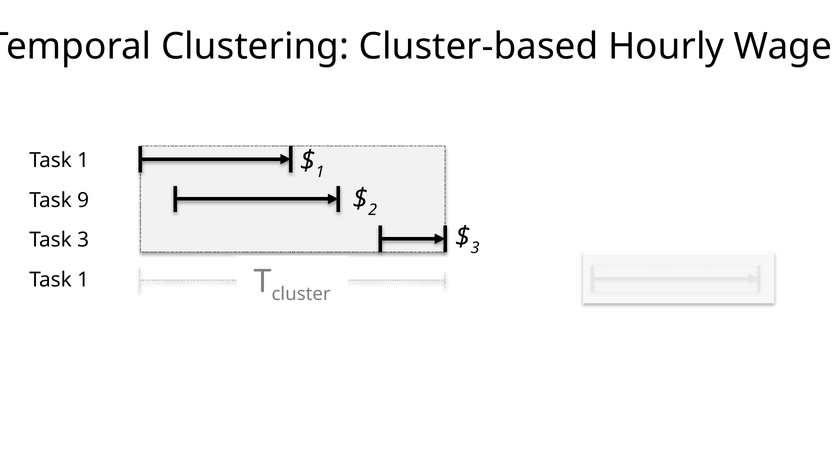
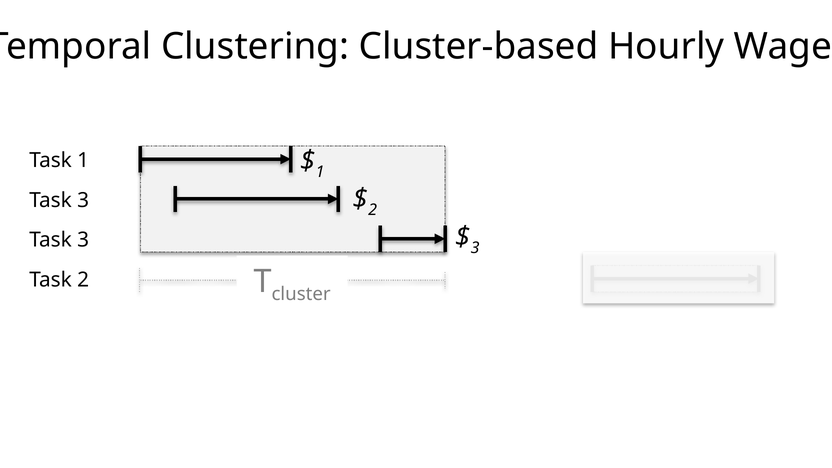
9 at (83, 200): 9 -> 3
1 at (83, 280): 1 -> 2
